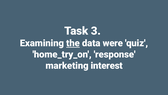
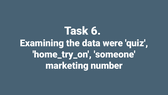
3: 3 -> 6
the underline: present -> none
response: response -> someone
interest: interest -> number
